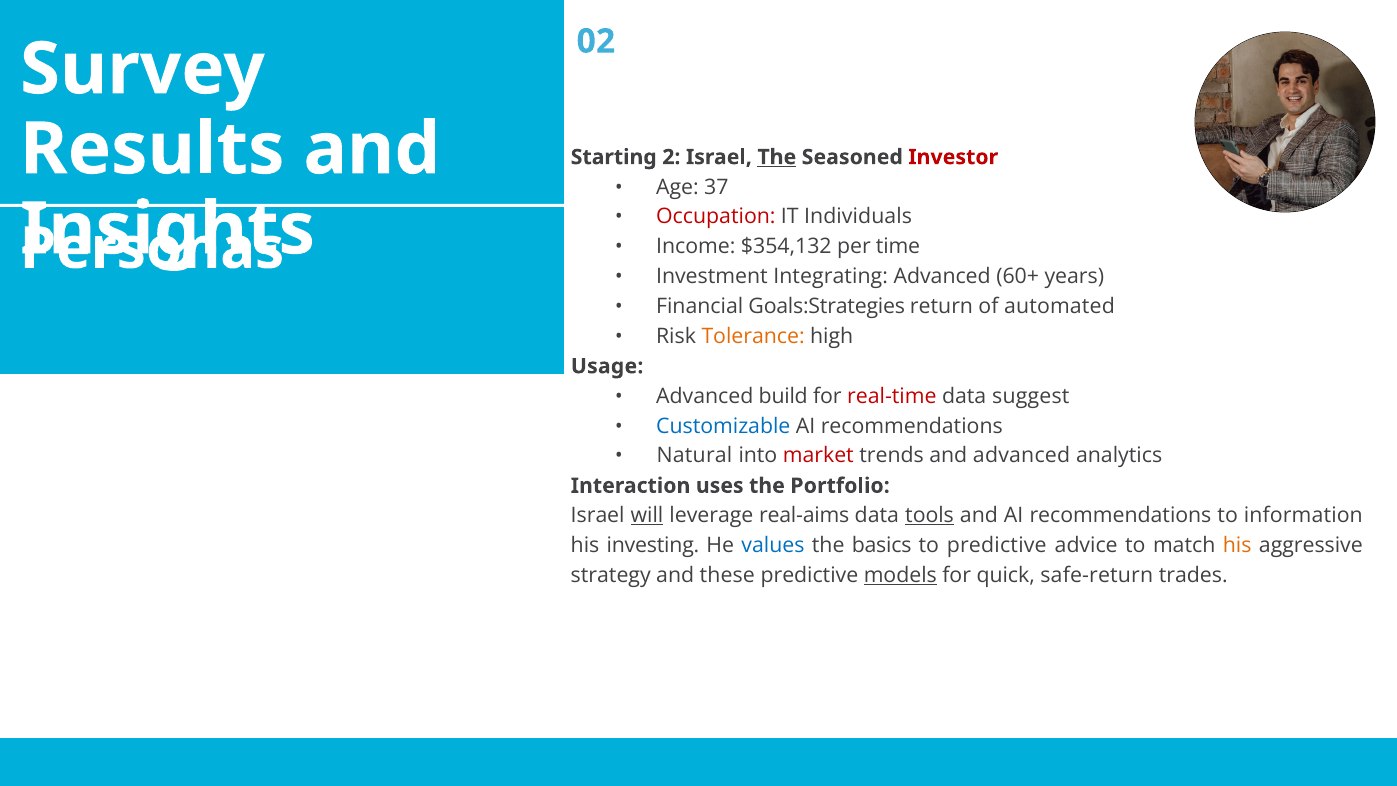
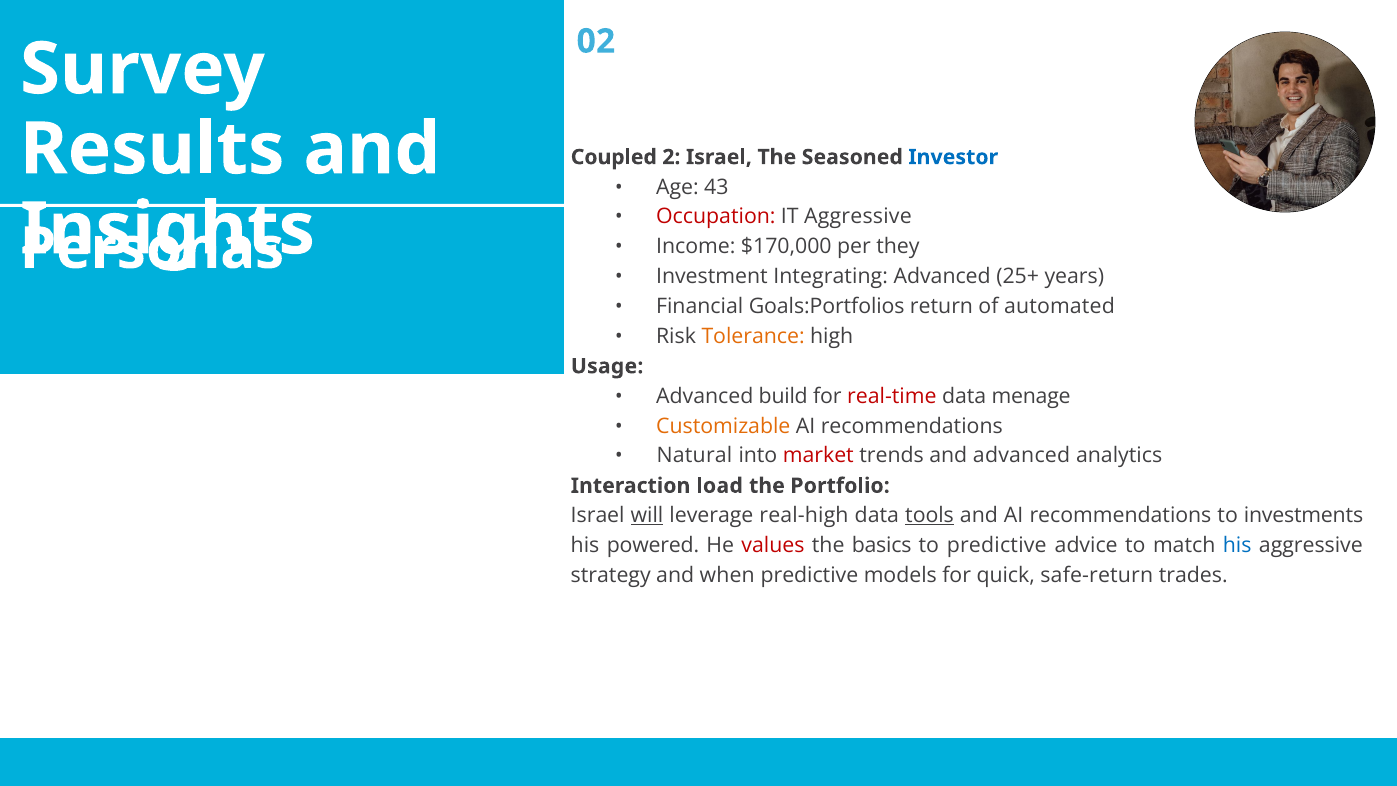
Starting: Starting -> Coupled
The at (777, 157) underline: present -> none
Investor colour: red -> blue
37: 37 -> 43
IT Individuals: Individuals -> Aggressive
$354,132: $354,132 -> $170,000
time: time -> they
60+: 60+ -> 25+
Goals:Strategies: Goals:Strategies -> Goals:Portfolios
suggest: suggest -> menage
Customizable colour: blue -> orange
uses: uses -> load
real-aims: real-aims -> real-high
information: information -> investments
investing: investing -> powered
values colour: blue -> red
his at (1237, 545) colour: orange -> blue
these: these -> when
models underline: present -> none
